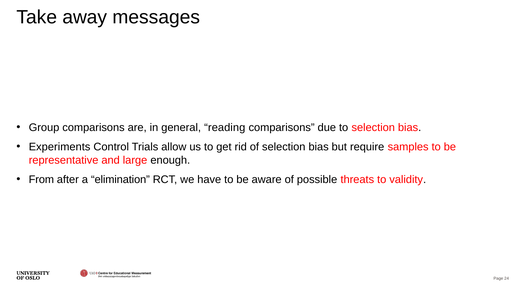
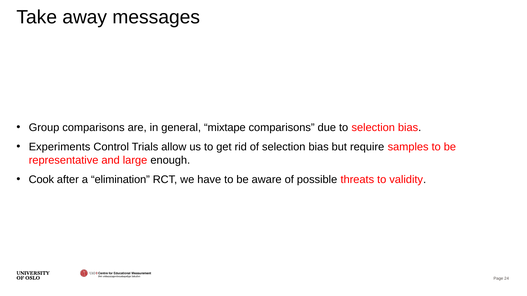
reading: reading -> mixtape
From: From -> Cook
